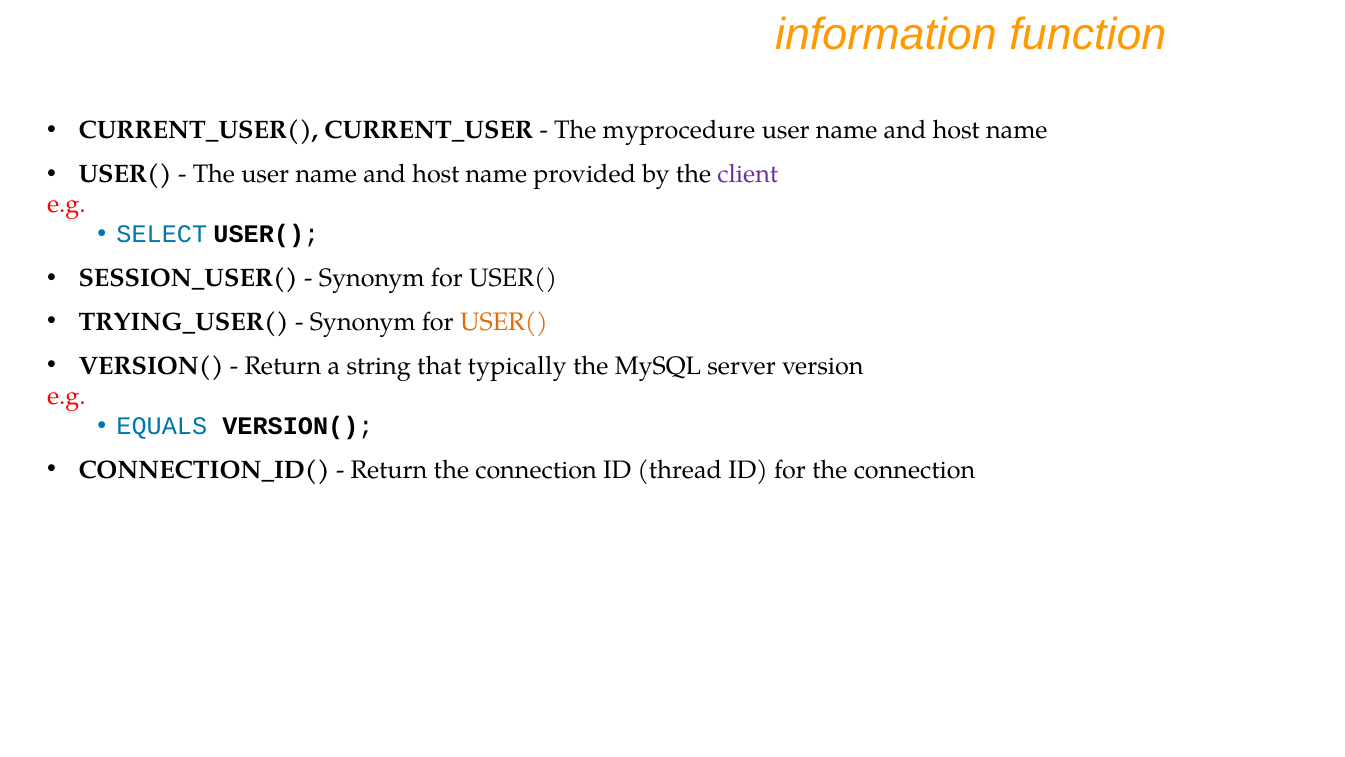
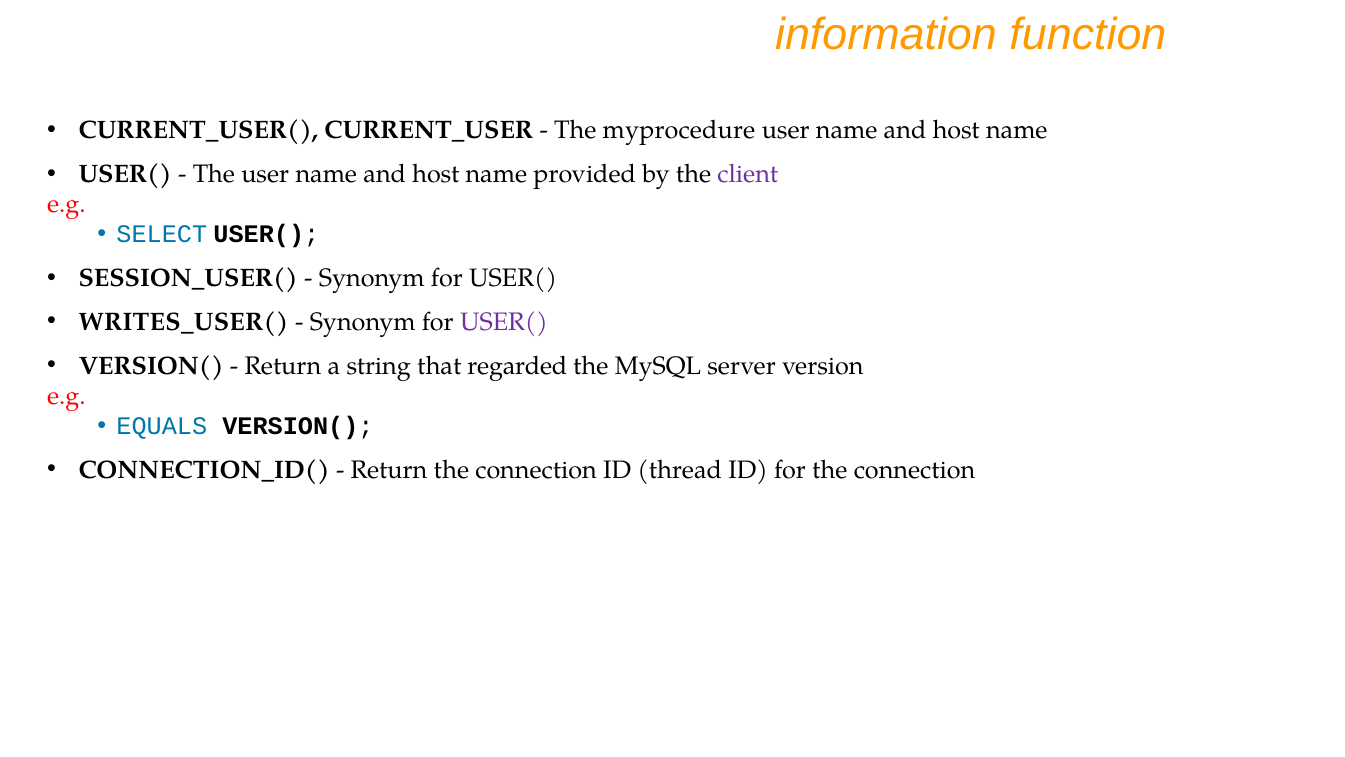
TRYING_USER(: TRYING_USER( -> WRITES_USER(
USER( at (504, 322) colour: orange -> purple
typically: typically -> regarded
